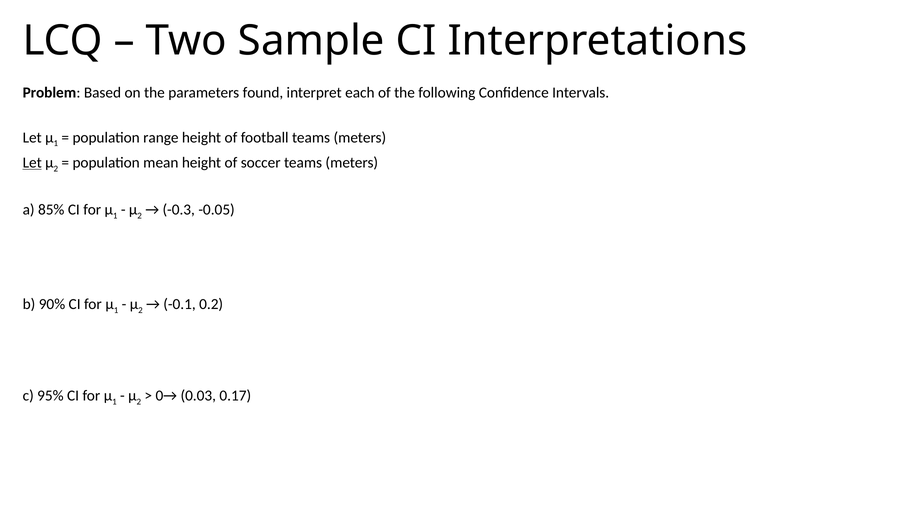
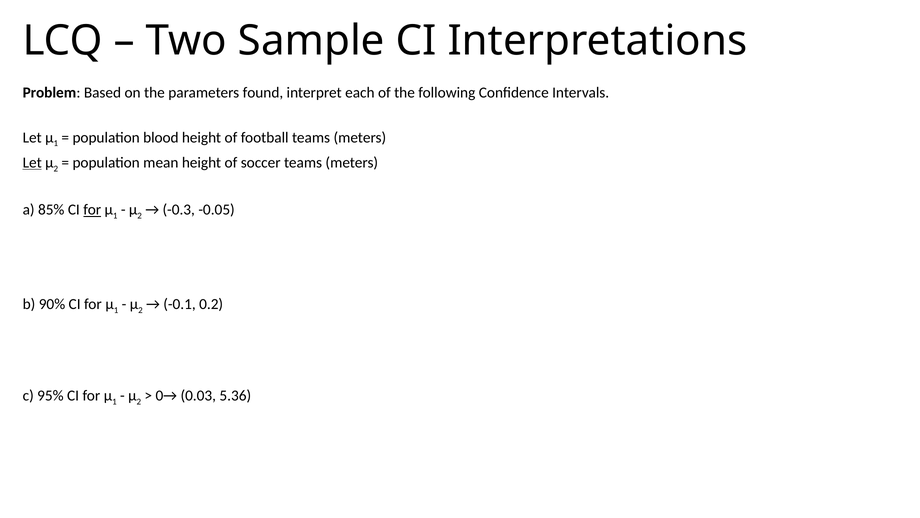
range: range -> blood
for at (92, 210) underline: none -> present
0.17: 0.17 -> 5.36
